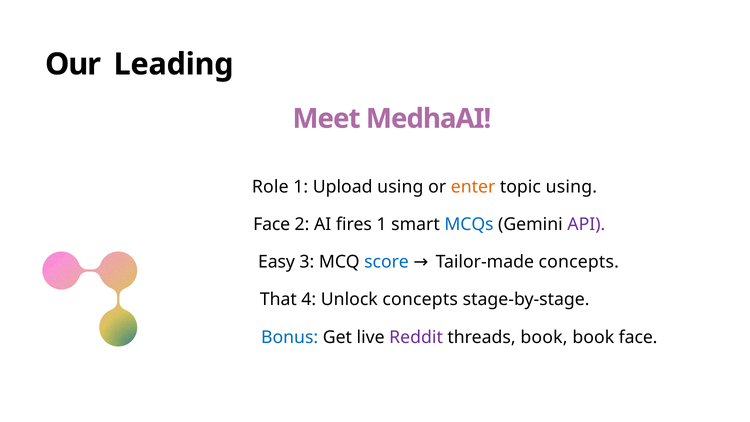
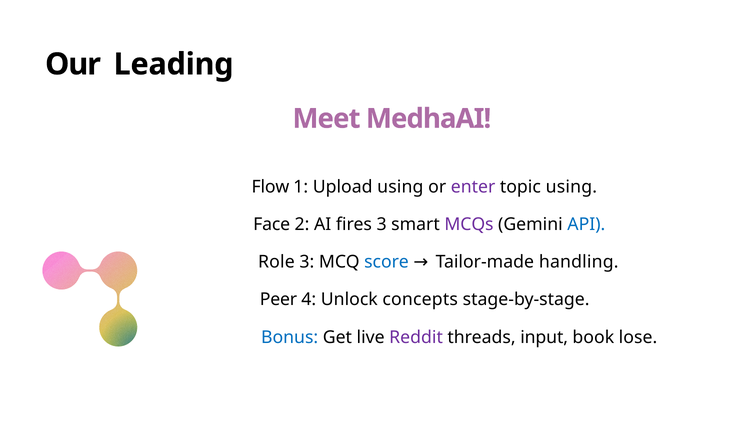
Role: Role -> Flow
enter colour: orange -> purple
fires 1: 1 -> 3
MCQs colour: blue -> purple
API colour: purple -> blue
Easy: Easy -> Role
Tailor-made concepts: concepts -> handling
That: That -> Peer
threads book: book -> input
book face: face -> lose
